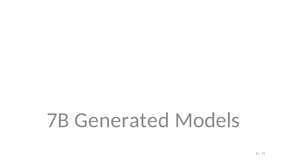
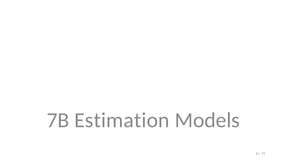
Generated: Generated -> Estimation
